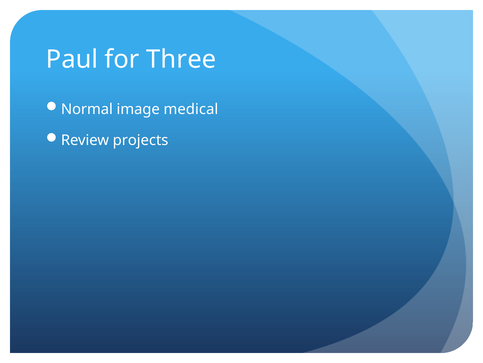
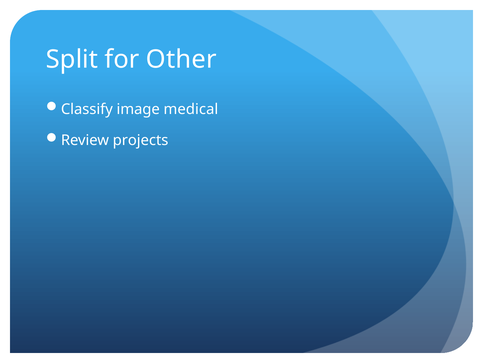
Paul: Paul -> Split
Three: Three -> Other
Normal: Normal -> Classify
